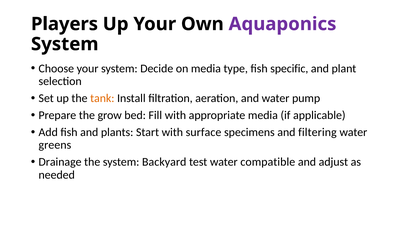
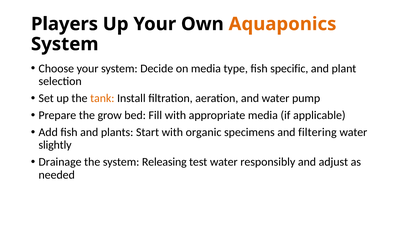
Aquaponics colour: purple -> orange
surface: surface -> organic
greens: greens -> slightly
Backyard: Backyard -> Releasing
compatible: compatible -> responsibly
